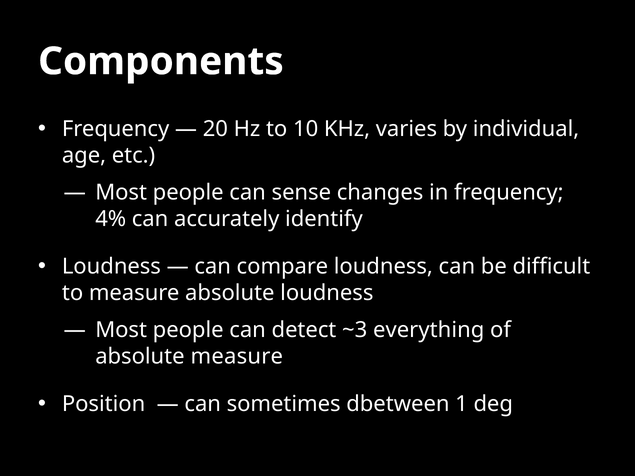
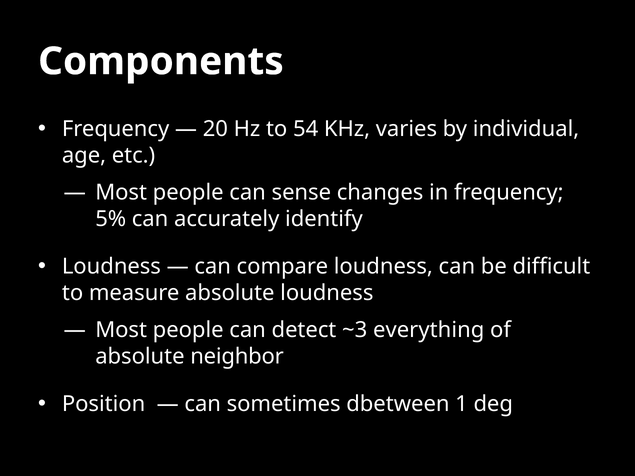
10: 10 -> 54
4%: 4% -> 5%
absolute measure: measure -> neighbor
